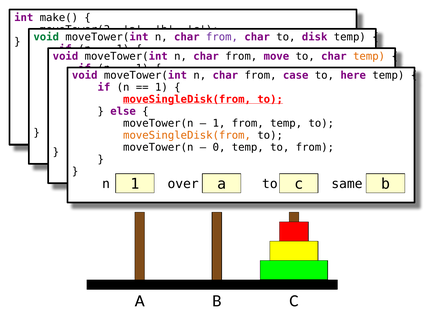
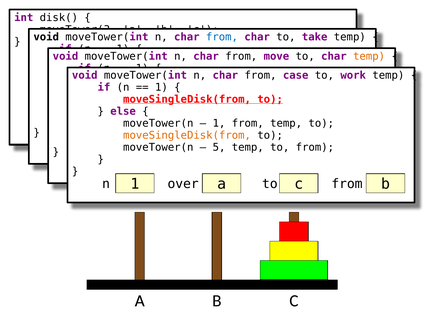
make(: make( -> disk(
void at (46, 37) colour: green -> black
from at (222, 37) colour: purple -> blue
disk: disk -> take
here: here -> work
0: 0 -> 5
c same: same -> from
